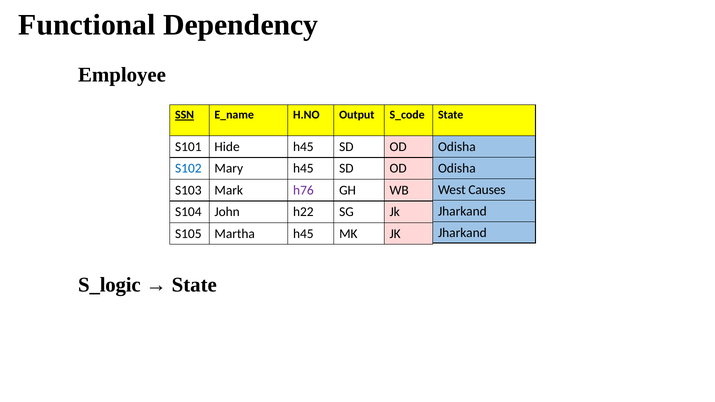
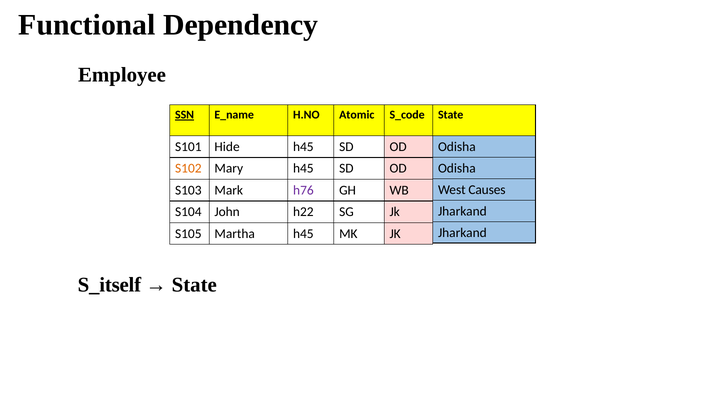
Output: Output -> Atomic
S102 colour: blue -> orange
S_logic: S_logic -> S_itself
